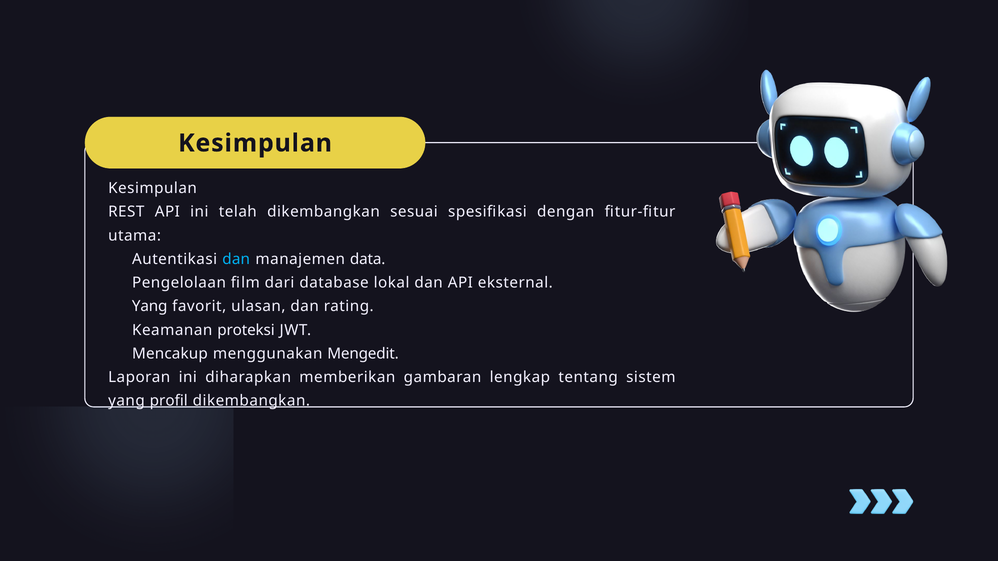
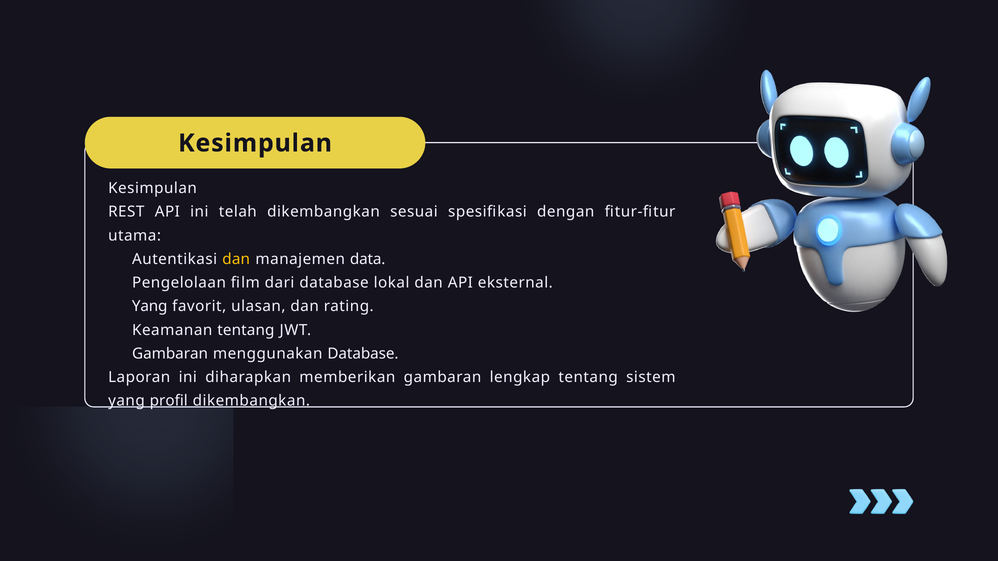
dan at (236, 259) colour: light blue -> yellow
Keamanan proteksi: proteksi -> tentang
Mencakup at (170, 354): Mencakup -> Gambaran
menggunakan Mengedit: Mengedit -> Database
